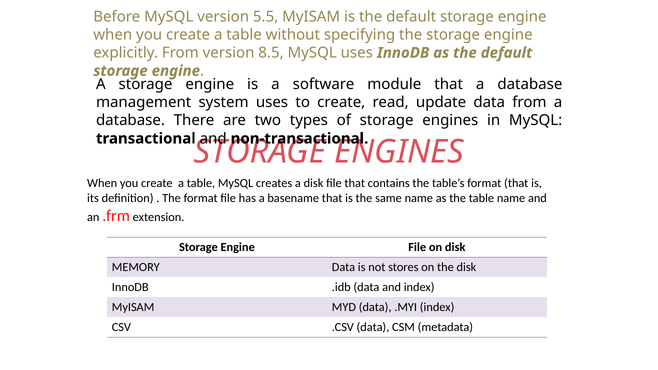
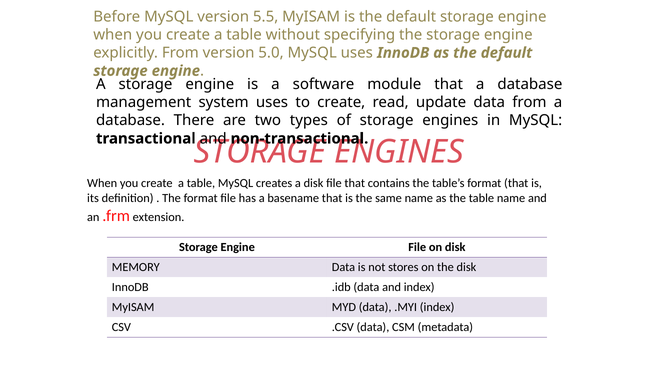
8.5: 8.5 -> 5.0
